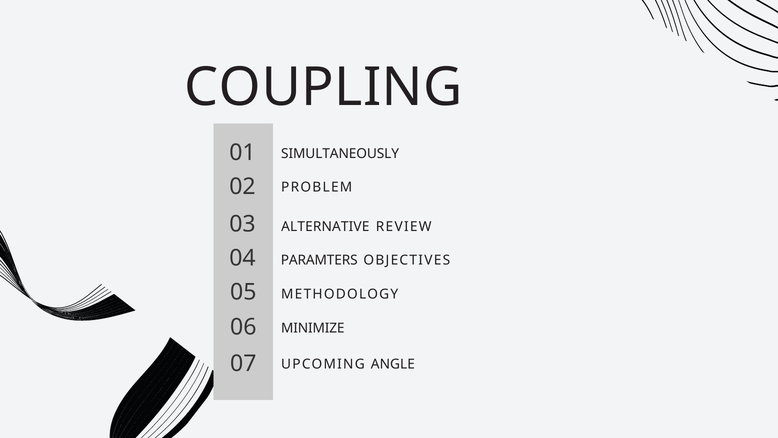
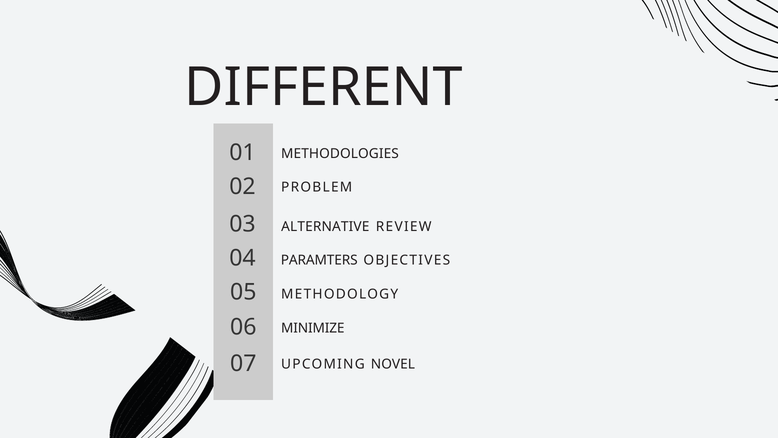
COUPLING: COUPLING -> DIFFERENT
SIMULTANEOUSLY: SIMULTANEOUSLY -> METHODOLOGIES
ANGLE: ANGLE -> NOVEL
